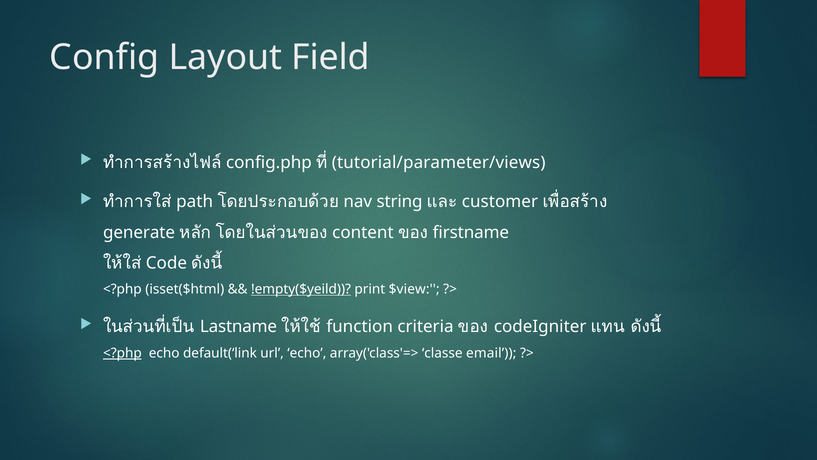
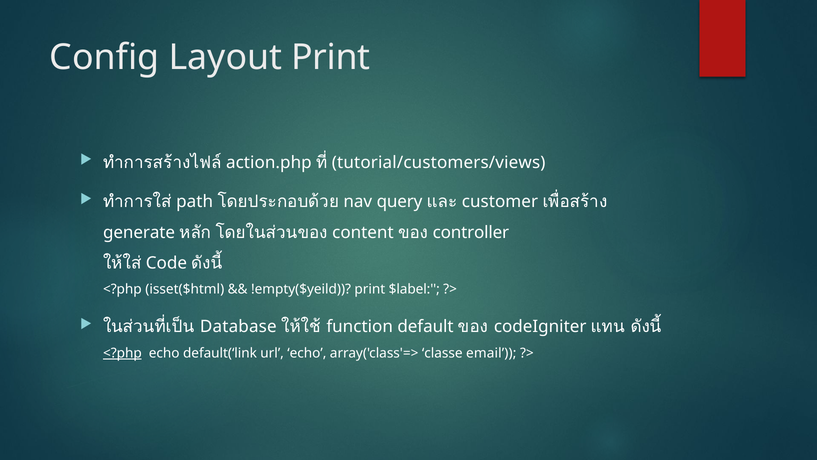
Layout Field: Field -> Print
config.php: config.php -> action.php
tutorial/parameter/views: tutorial/parameter/views -> tutorial/customers/views
string: string -> query
firstname: firstname -> controller
!empty($yeild underline: present -> none
$view: $view -> $label
Lastname: Lastname -> Database
criteria: criteria -> default
